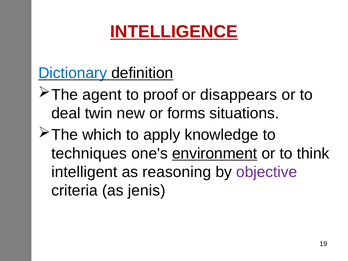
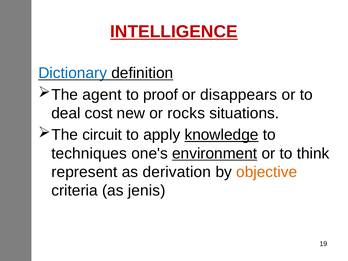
twin: twin -> cost
forms: forms -> rocks
which: which -> circuit
knowledge underline: none -> present
intelligent: intelligent -> represent
reasoning: reasoning -> derivation
objective colour: purple -> orange
